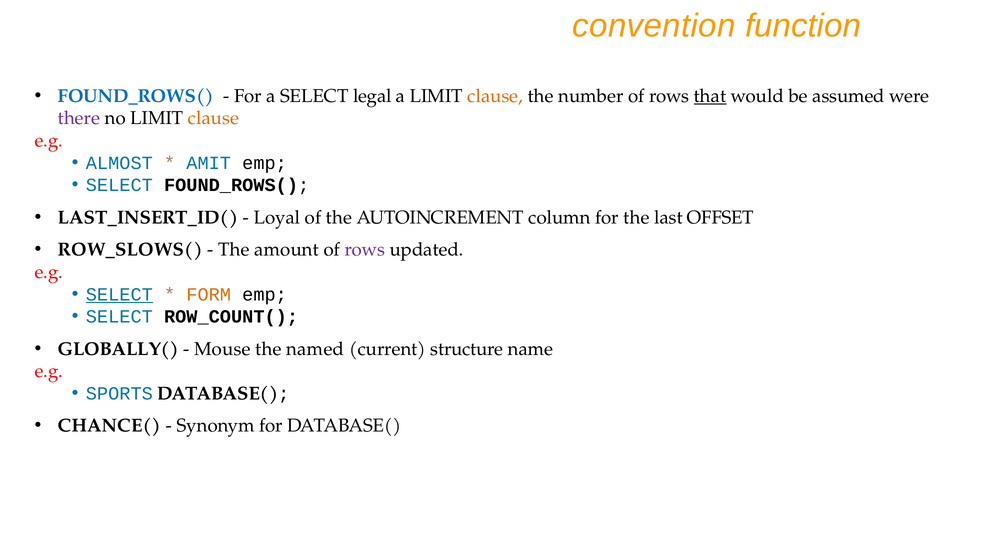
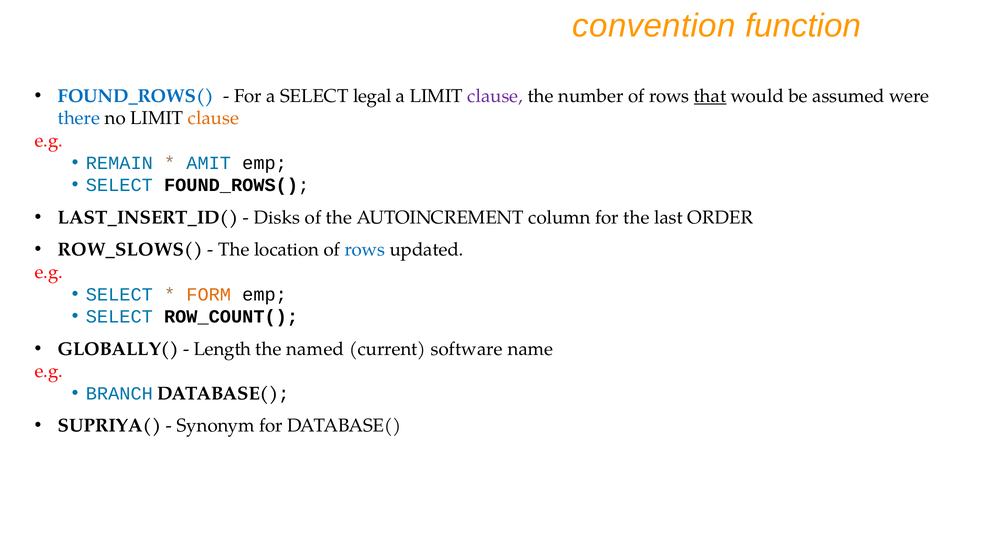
clause at (495, 96) colour: orange -> purple
there colour: purple -> blue
ALMOST: ALMOST -> REMAIN
Loyal: Loyal -> Disks
OFFSET: OFFSET -> ORDER
amount: amount -> location
rows at (365, 250) colour: purple -> blue
SELECT at (119, 295) underline: present -> none
Mouse: Mouse -> Length
structure: structure -> software
SPORTS: SPORTS -> BRANCH
CHANCE(: CHANCE( -> SUPRIYA(
